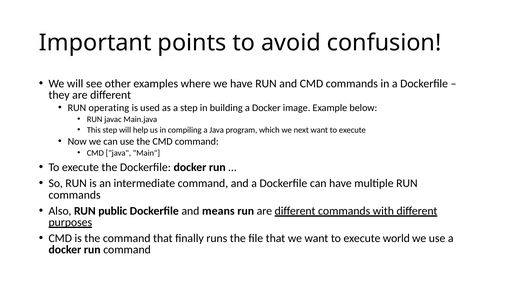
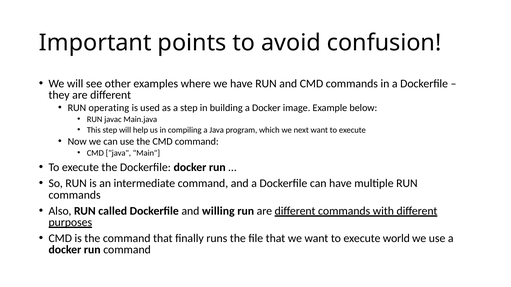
public: public -> called
means: means -> willing
